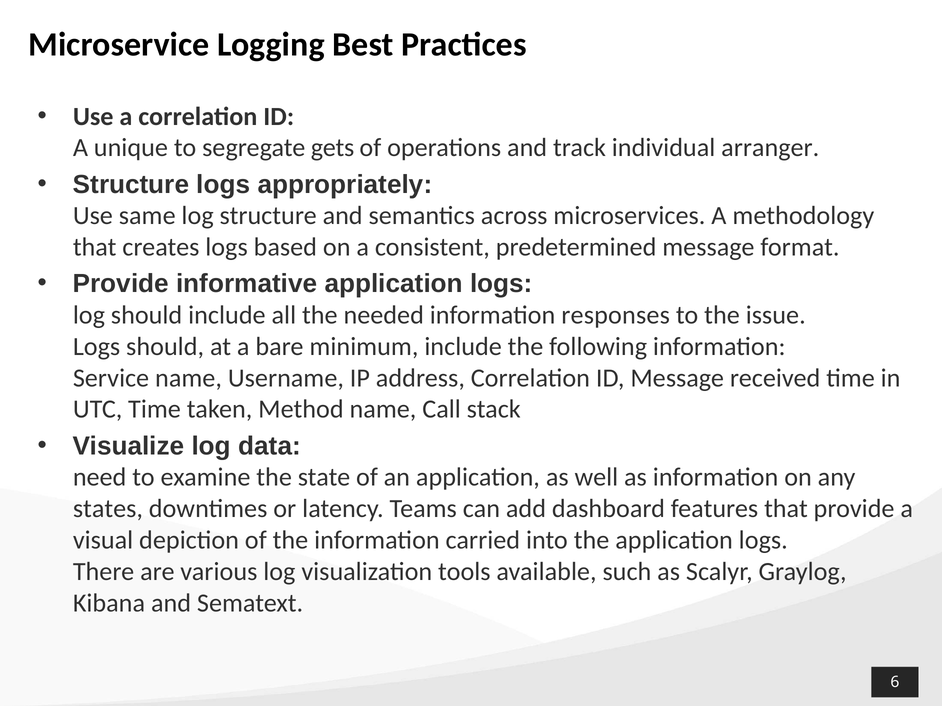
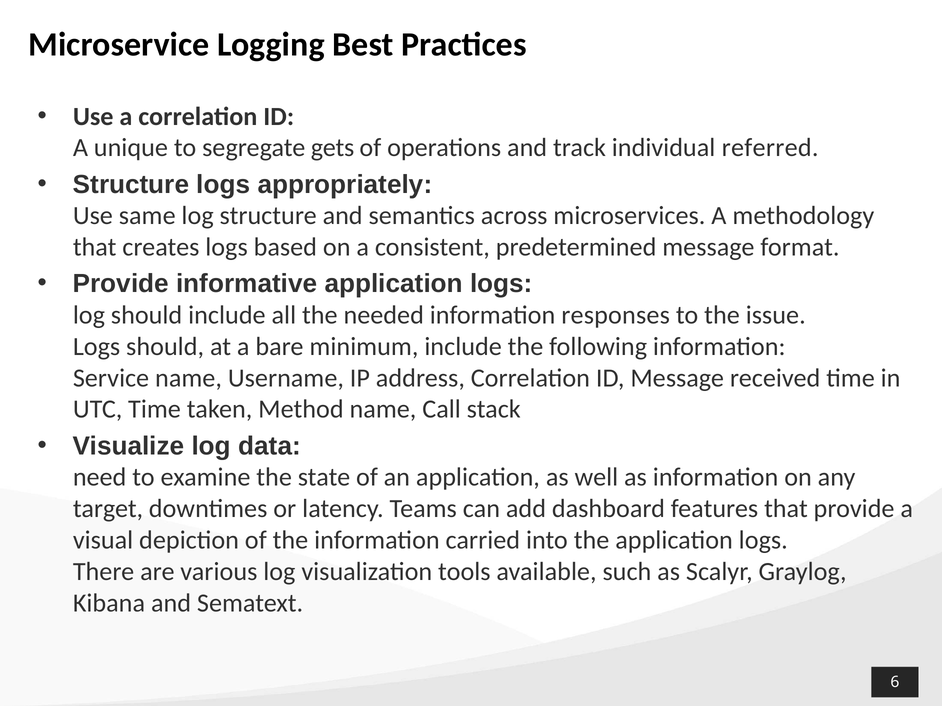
arranger: arranger -> referred
states: states -> target
